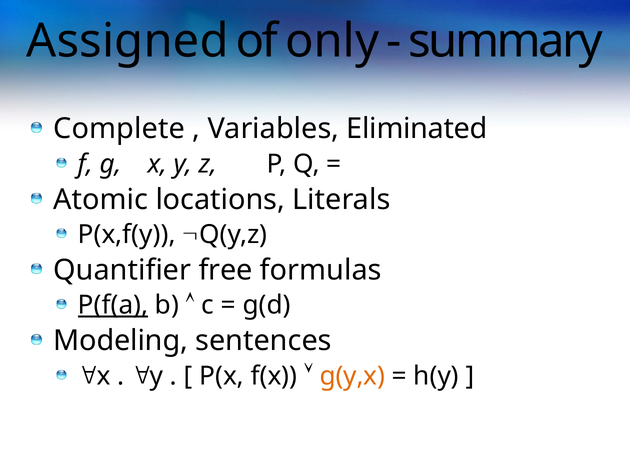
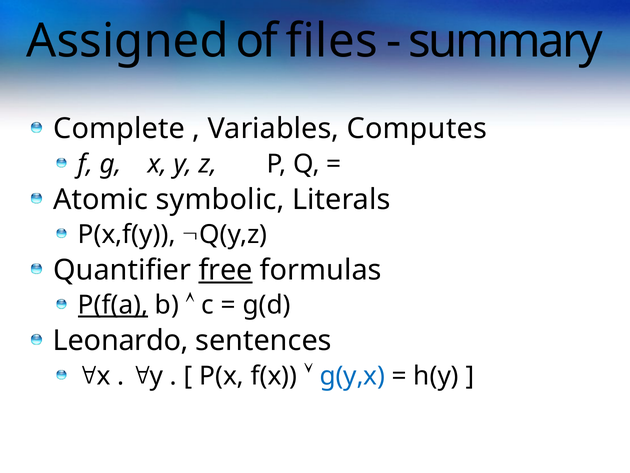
only: only -> files
Eliminated: Eliminated -> Computes
locations: locations -> symbolic
free underline: none -> present
Modeling: Modeling -> Leonardo
g(y,x colour: orange -> blue
